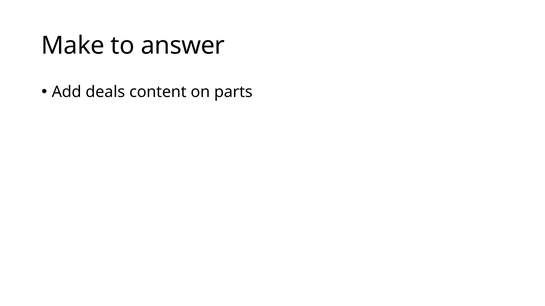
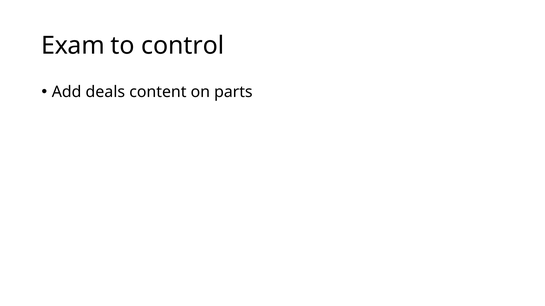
Make: Make -> Exam
answer: answer -> control
